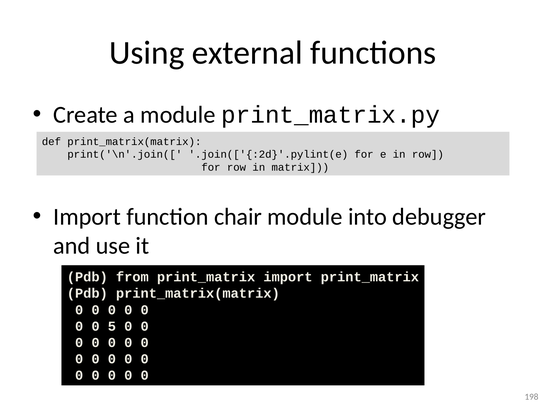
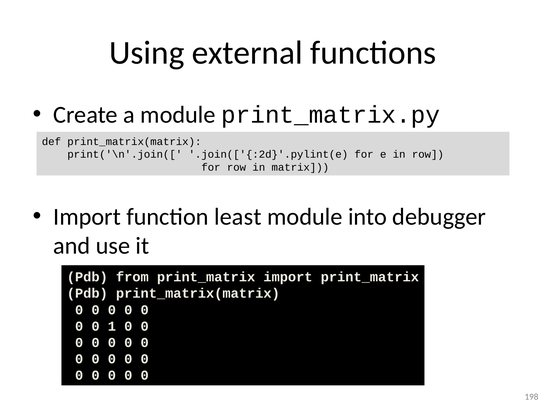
chair: chair -> least
5: 5 -> 1
